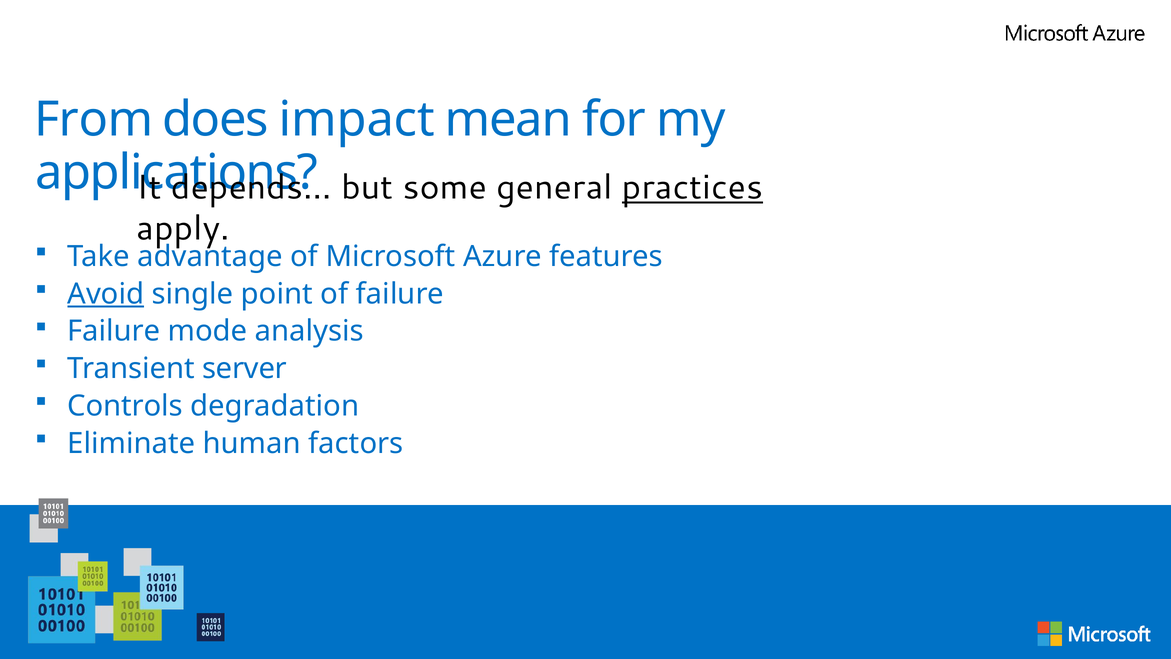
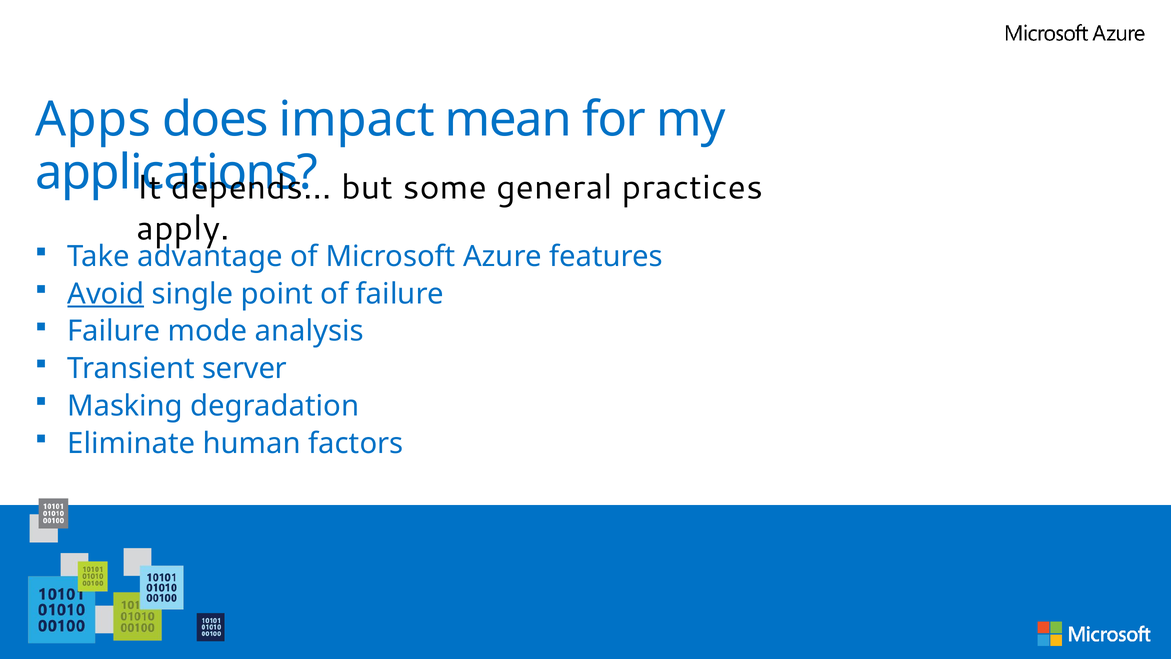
From: From -> Apps
practices underline: present -> none
Controls: Controls -> Masking
